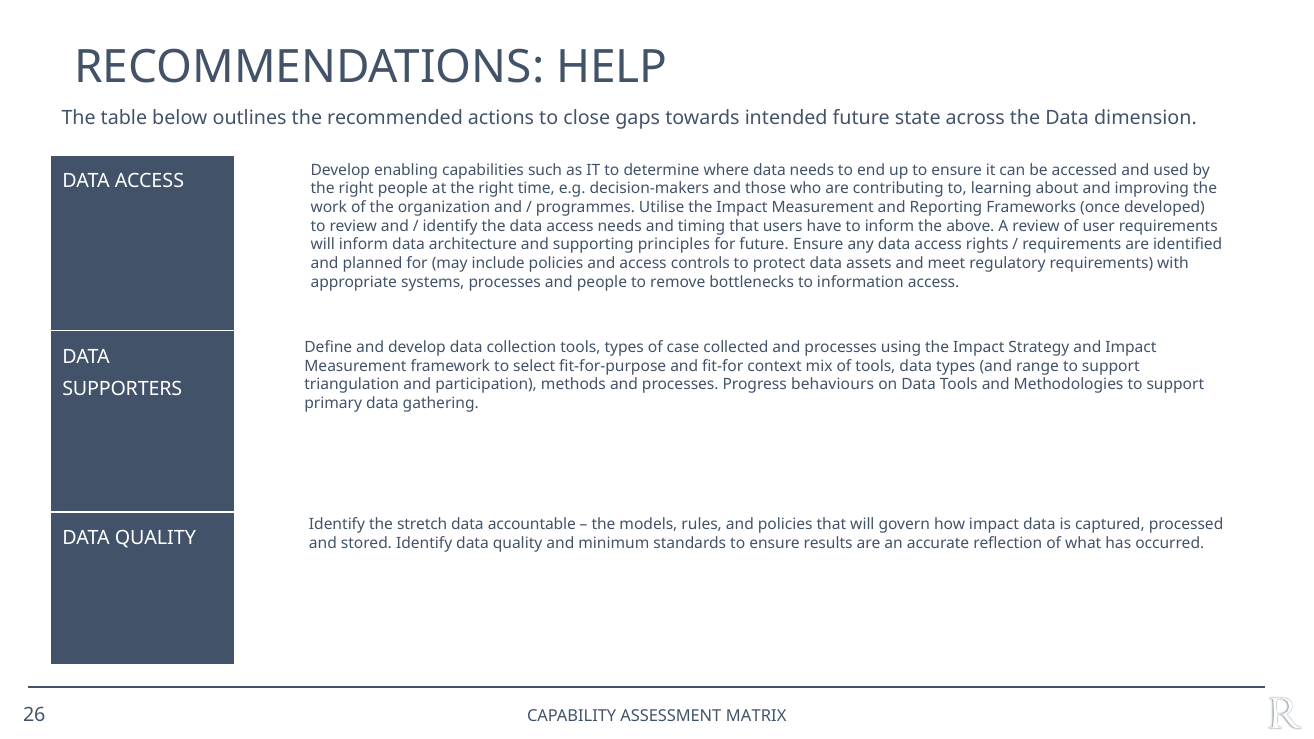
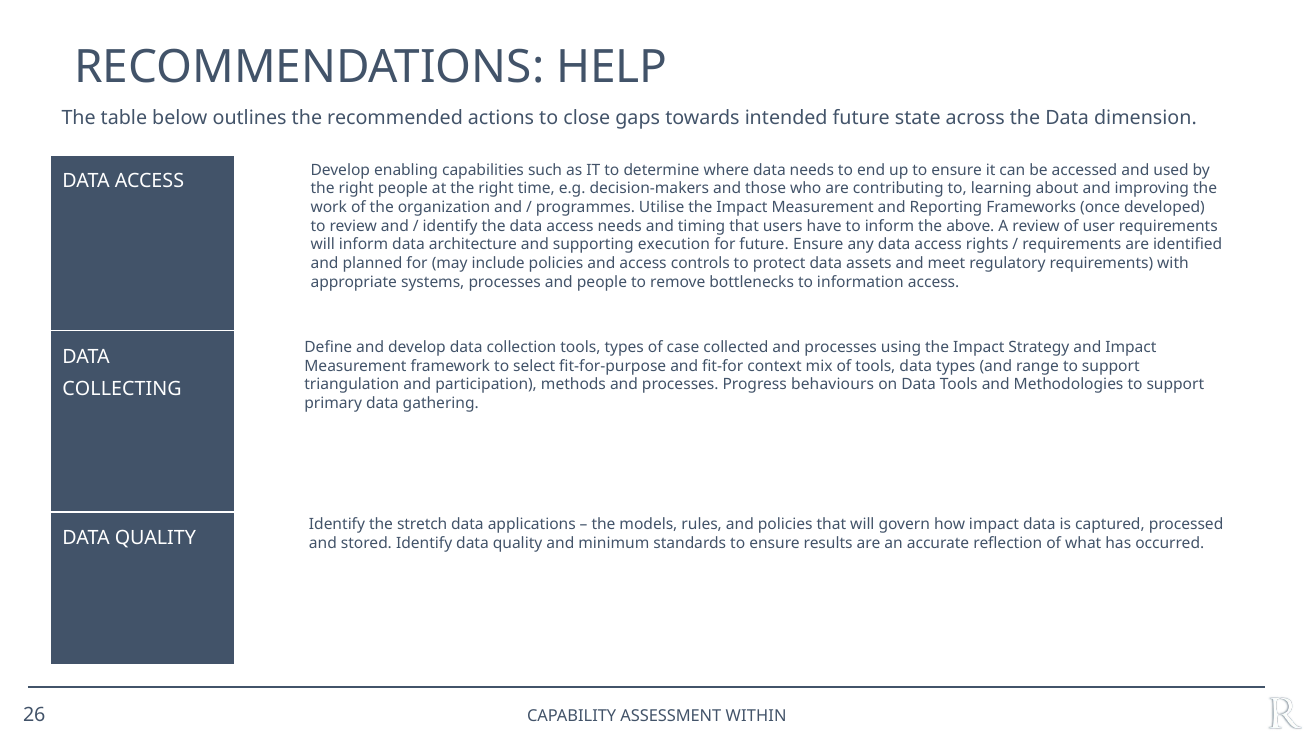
principles: principles -> execution
SUPPORTERS: SUPPORTERS -> COLLECTING
accountable: accountable -> applications
MATRIX: MATRIX -> WITHIN
